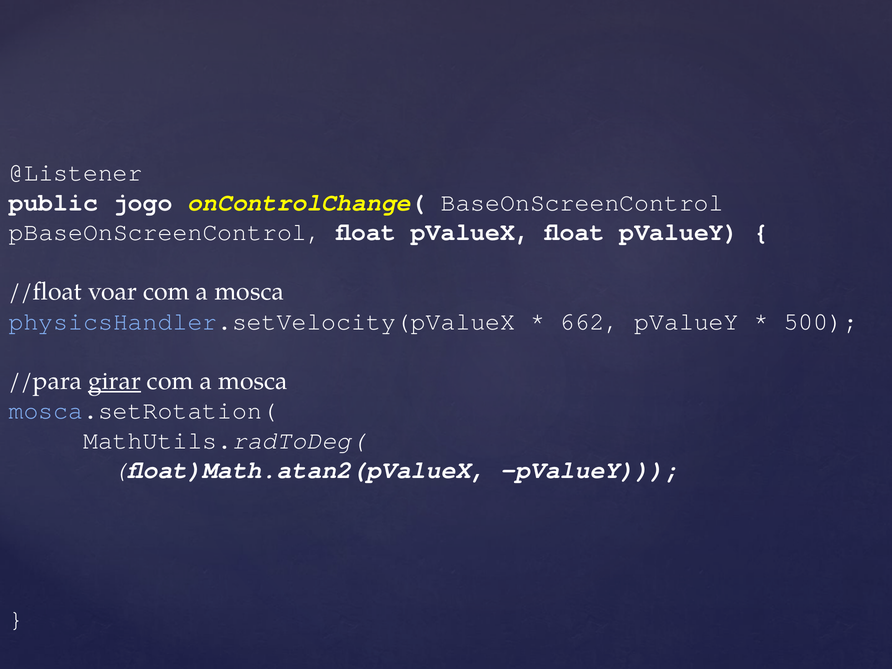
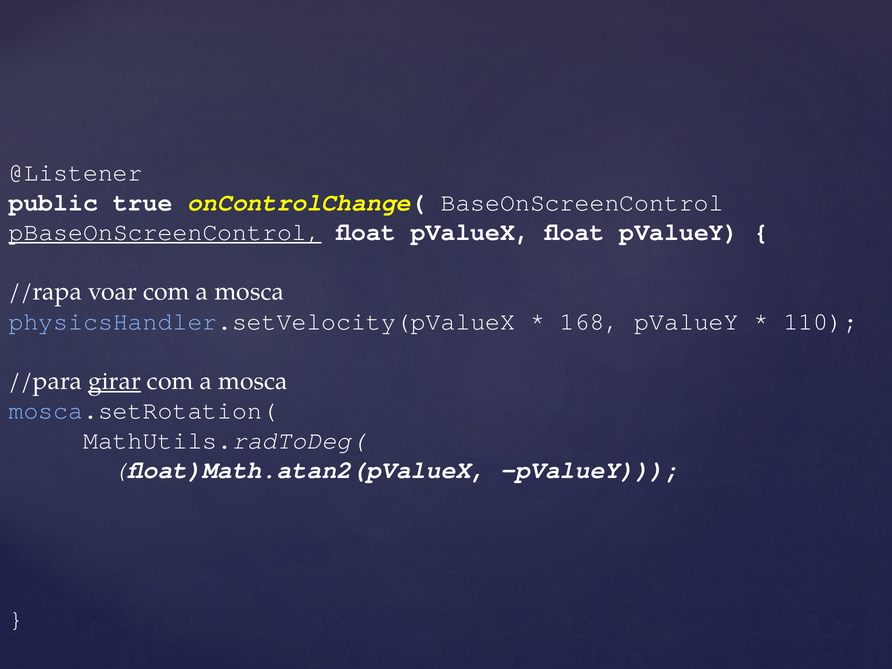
jogo: jogo -> true
pBaseOnScreenControl underline: none -> present
//float: //float -> //rapa
662: 662 -> 168
500: 500 -> 110
